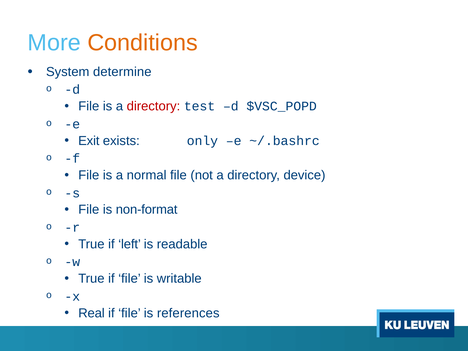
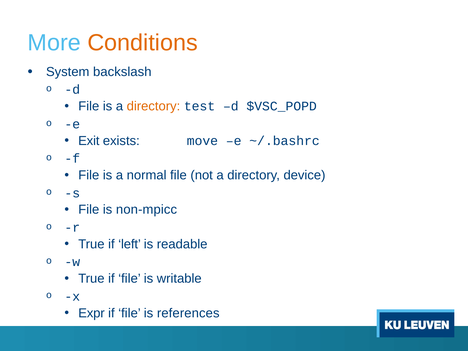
determine: determine -> backslash
directory at (153, 106) colour: red -> orange
only: only -> move
non-format: non-format -> non-mpicc
Real: Real -> Expr
